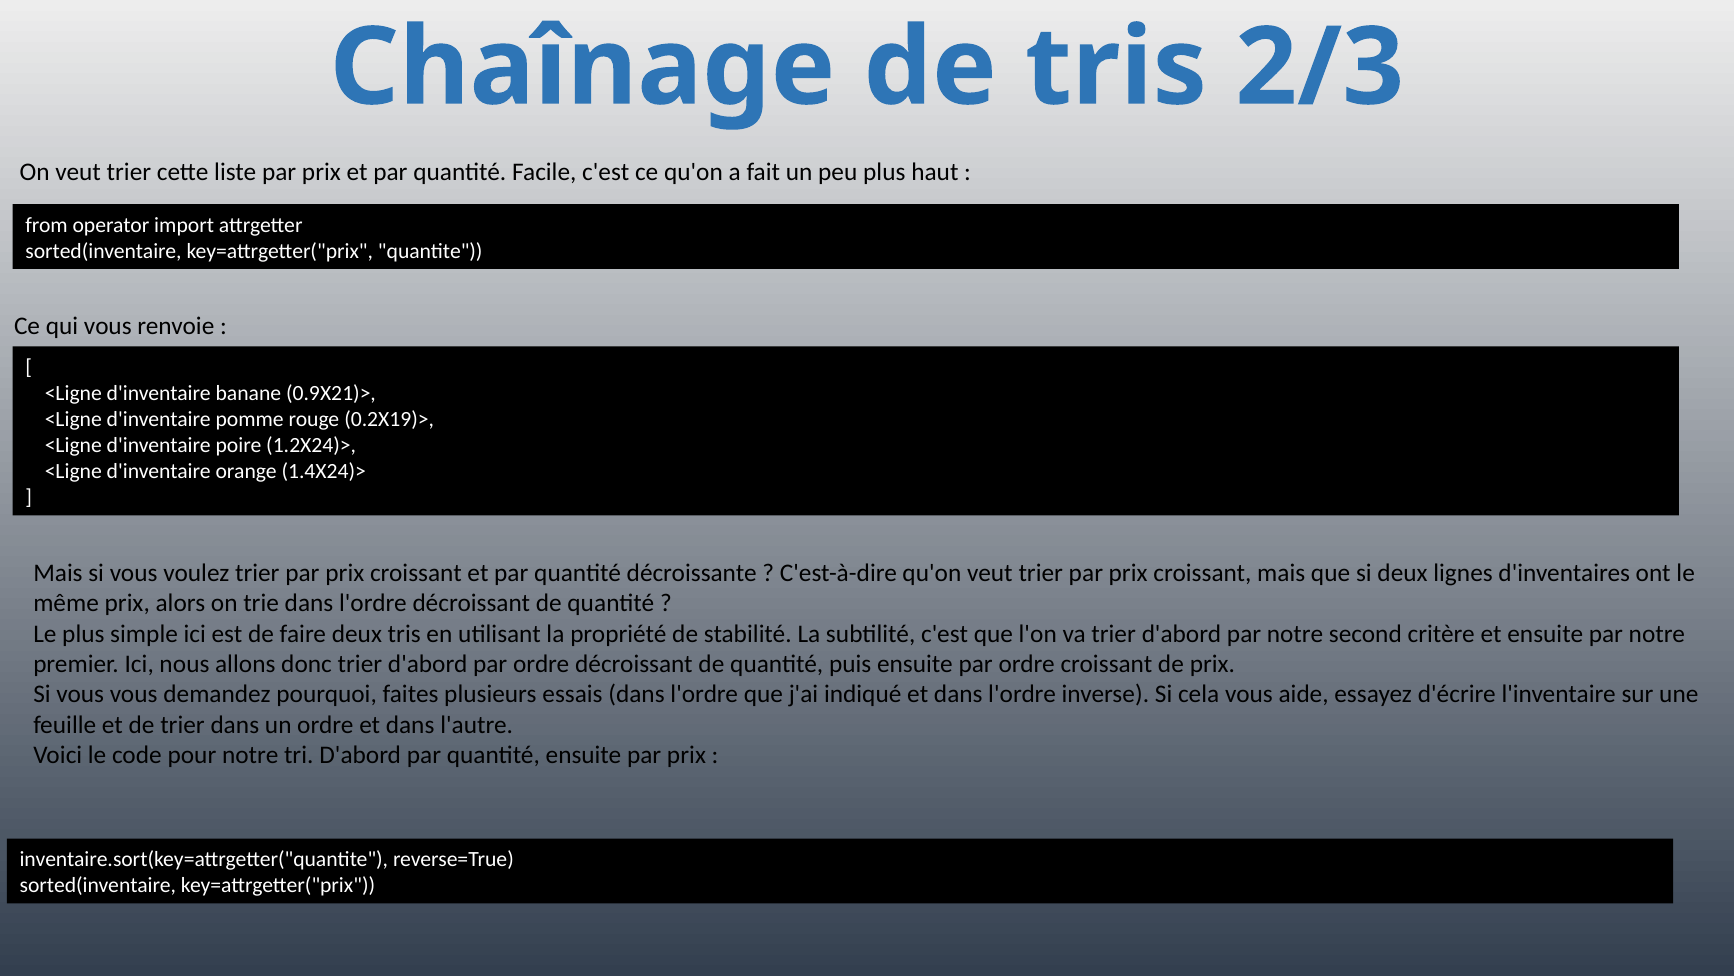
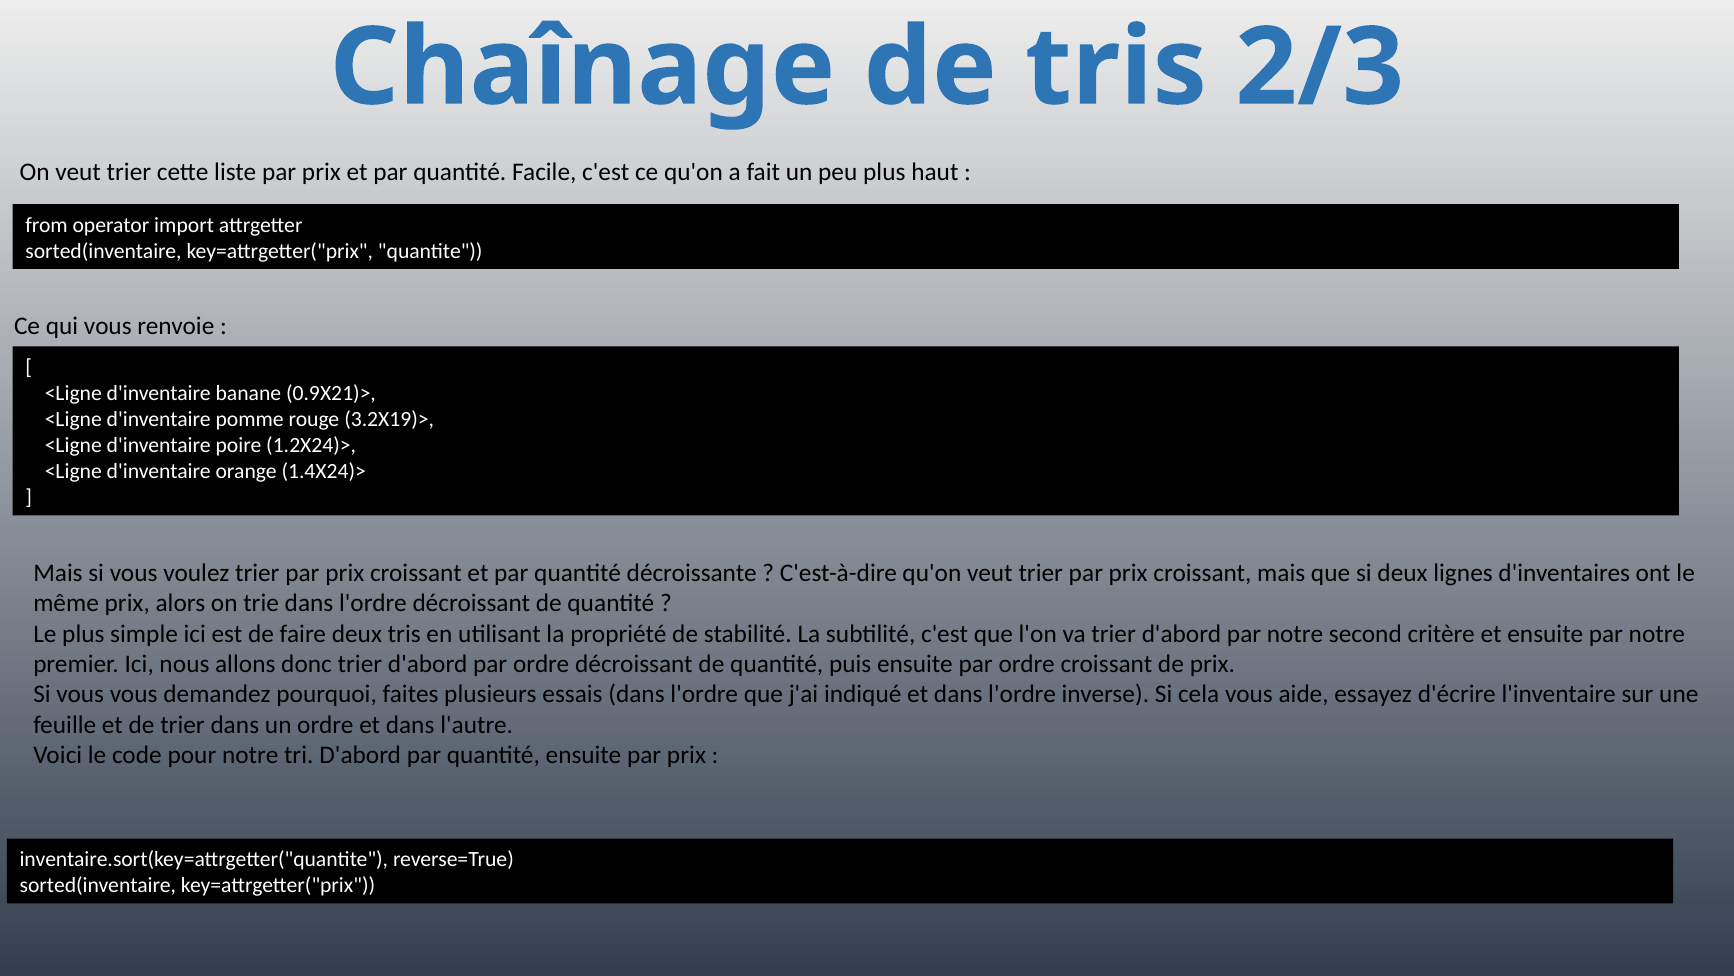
0.2X19)>: 0.2X19)> -> 3.2X19)>
